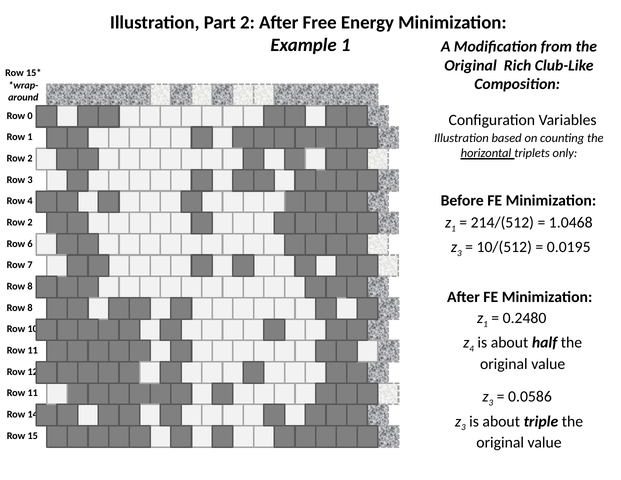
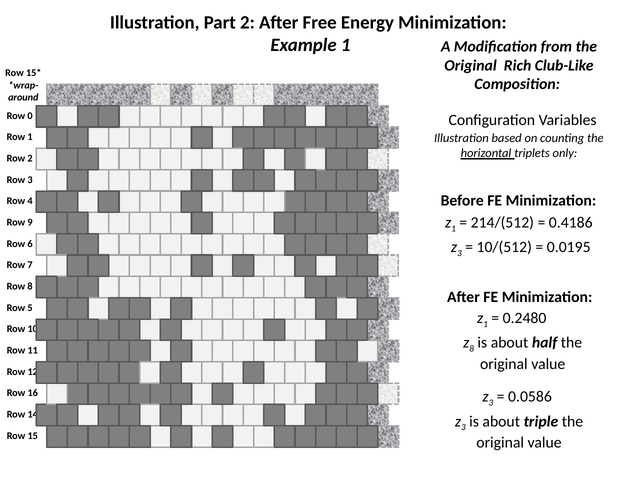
1.0468: 1.0468 -> 0.4186
2 at (30, 222): 2 -> 9
8 at (30, 308): 8 -> 5
4 at (472, 348): 4 -> 8
11 at (33, 393): 11 -> 16
